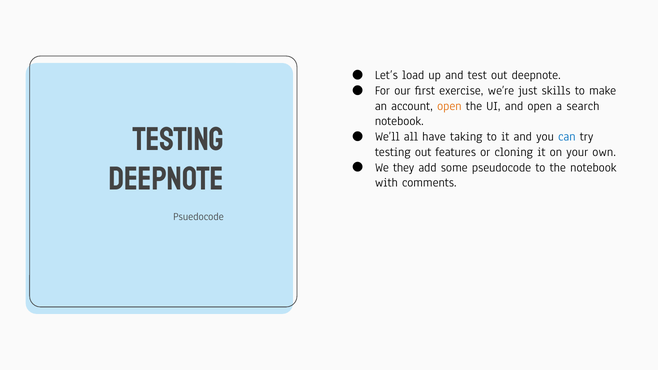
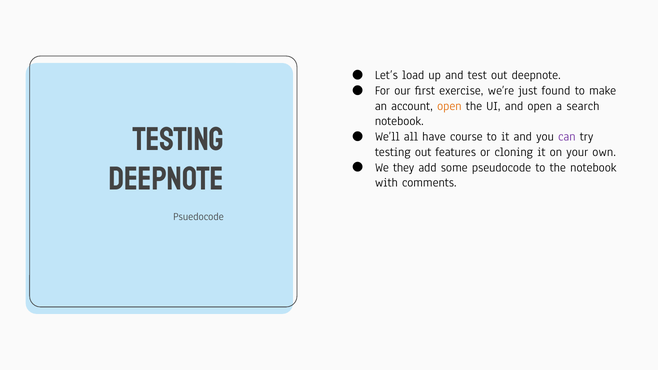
skills: skills -> found
taking: taking -> course
can colour: blue -> purple
